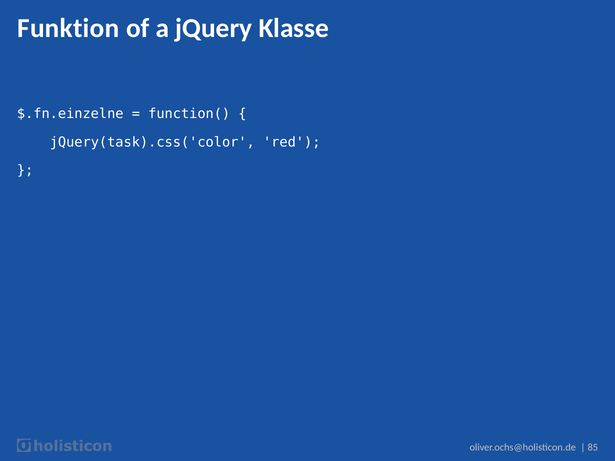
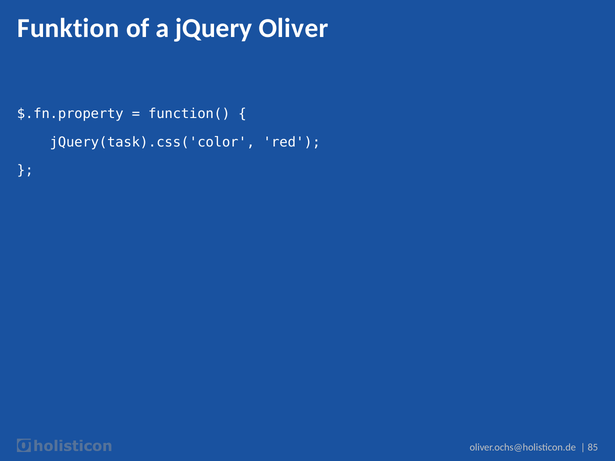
Klasse: Klasse -> Oliver
$.fn.einzelne: $.fn.einzelne -> $.fn.property
